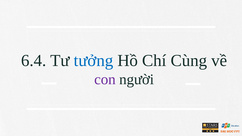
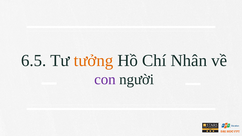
6.4: 6.4 -> 6.5
tưởng colour: blue -> orange
Cùng: Cùng -> Nhân
